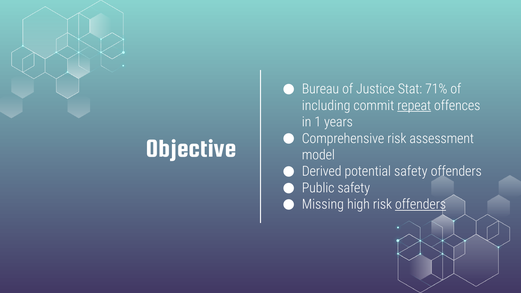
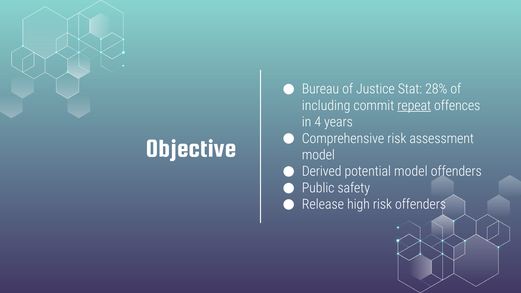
71%: 71% -> 28%
1: 1 -> 4
potential safety: safety -> model
Missing: Missing -> Release
offenders at (421, 204) underline: present -> none
